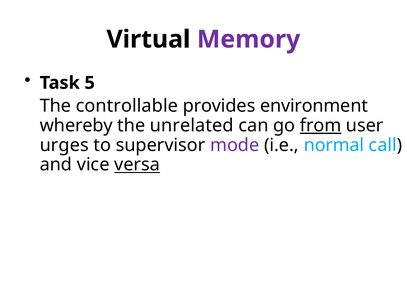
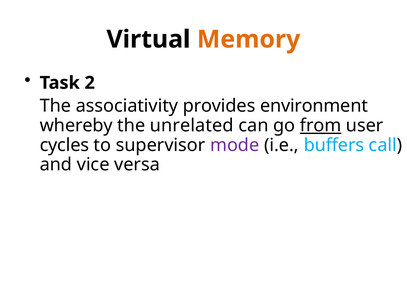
Memory colour: purple -> orange
5: 5 -> 2
controllable: controllable -> associativity
urges: urges -> cycles
normal: normal -> buffers
versa underline: present -> none
